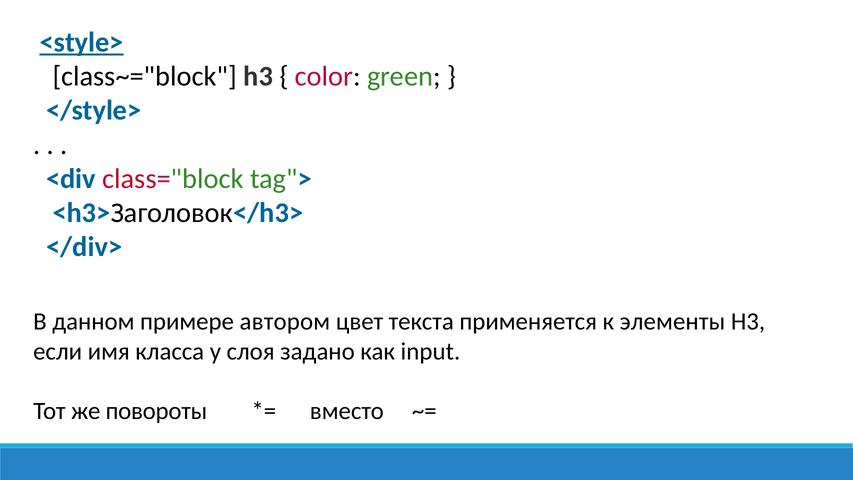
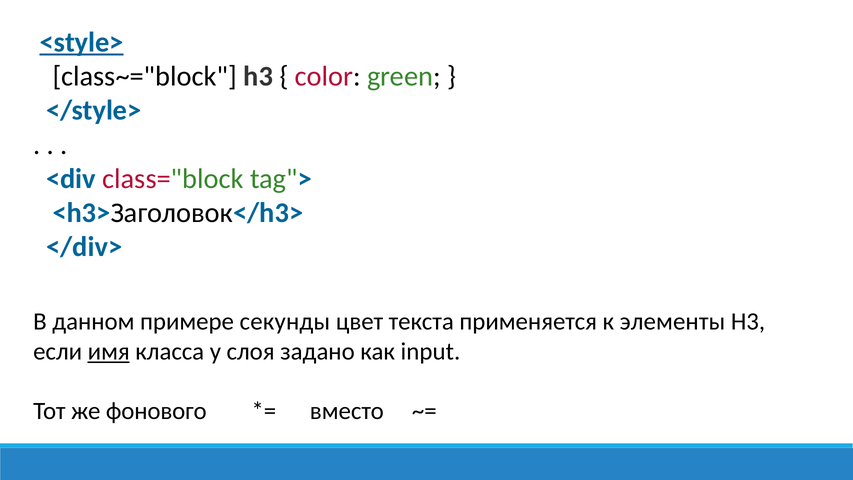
автором: автором -> секунды
имя underline: none -> present
повороты: повороты -> фонового
